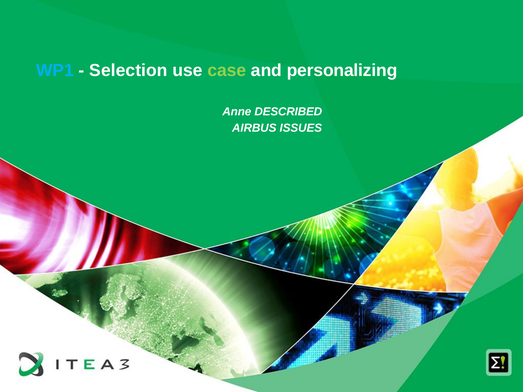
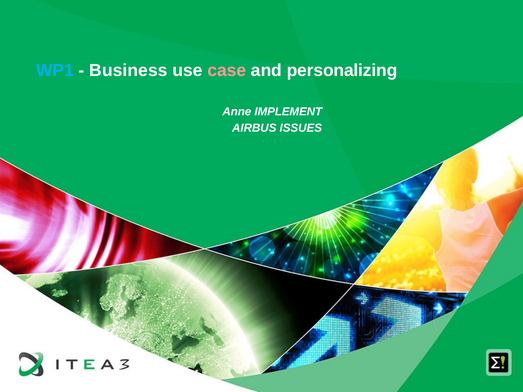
Selection: Selection -> Business
case colour: light green -> pink
DESCRIBED: DESCRIBED -> IMPLEMENT
